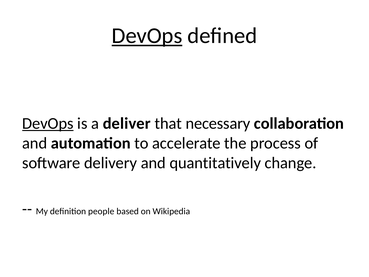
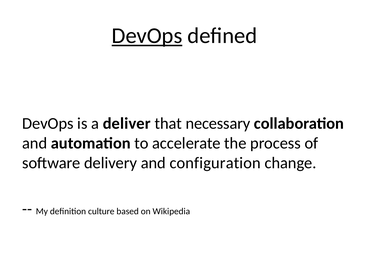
DevOps at (48, 123) underline: present -> none
quantitatively: quantitatively -> configuration
people: people -> culture
